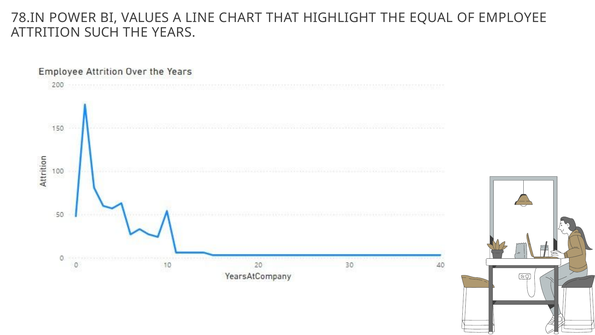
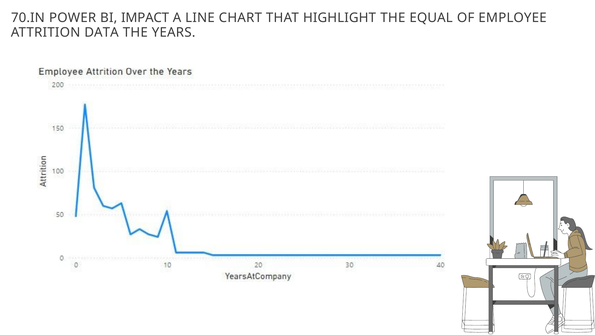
78.IN: 78.IN -> 70.IN
VALUES: VALUES -> IMPACT
SUCH: SUCH -> DATA
